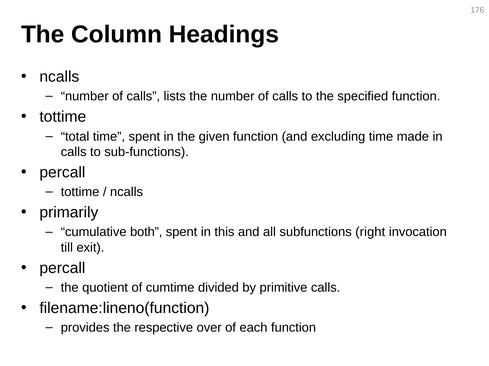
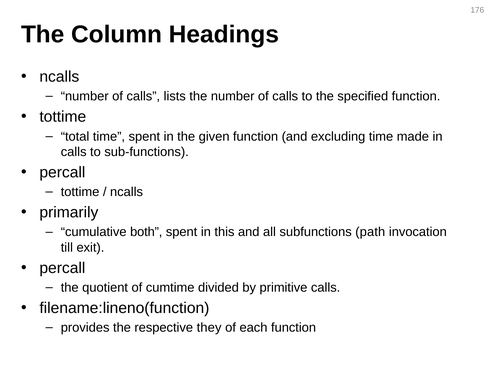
right: right -> path
over: over -> they
